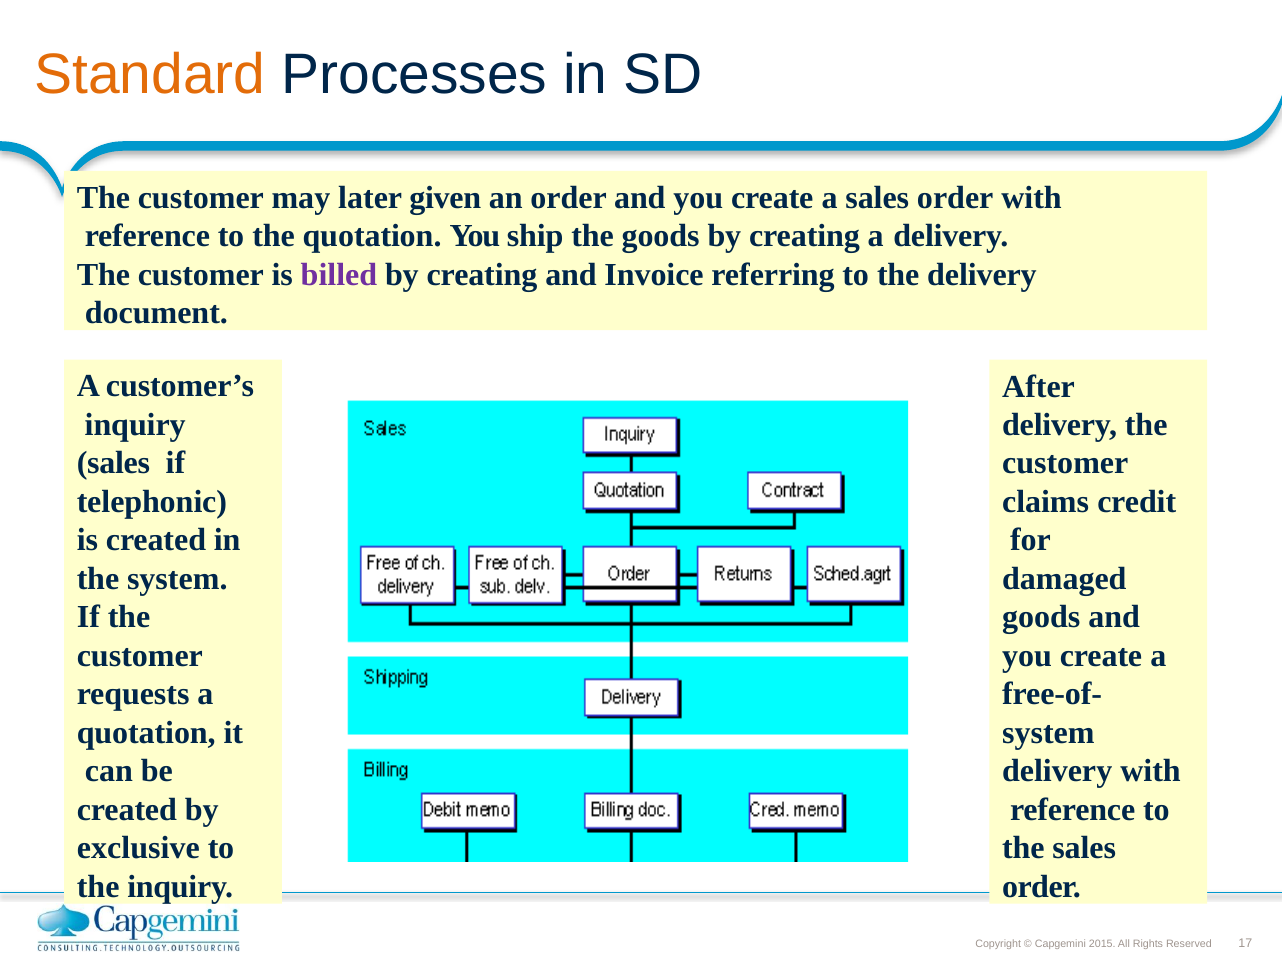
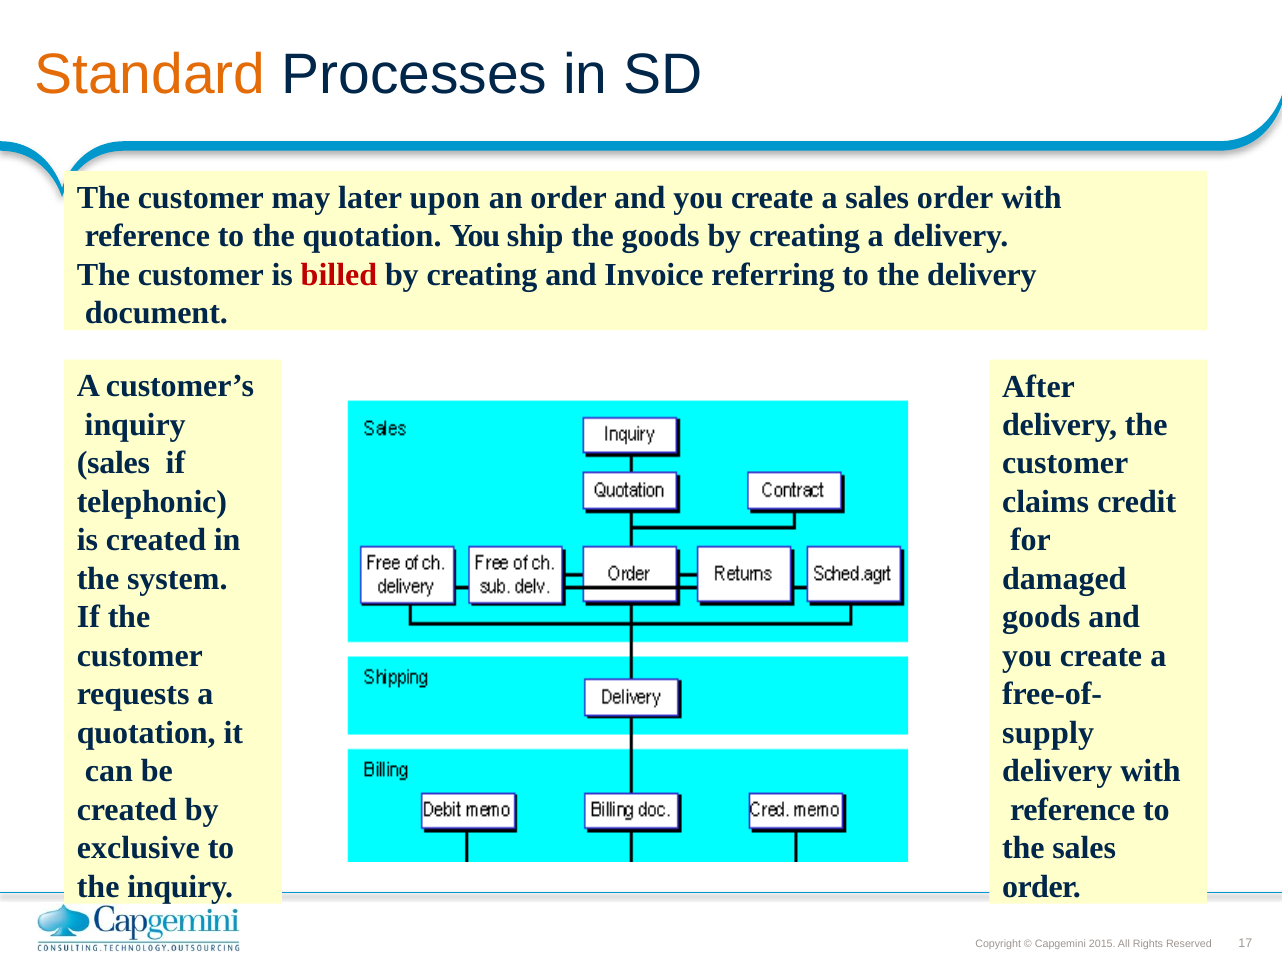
given: given -> upon
billed colour: purple -> red
system at (1048, 732): system -> supply
